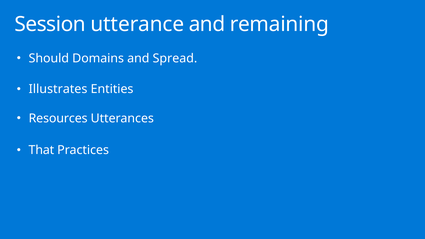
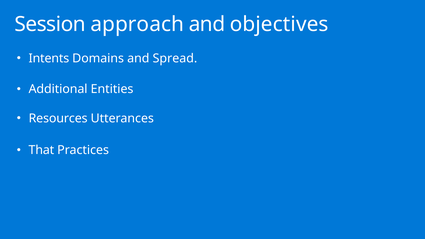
utterance: utterance -> approach
remaining: remaining -> objectives
Should: Should -> Intents
Illustrates: Illustrates -> Additional
